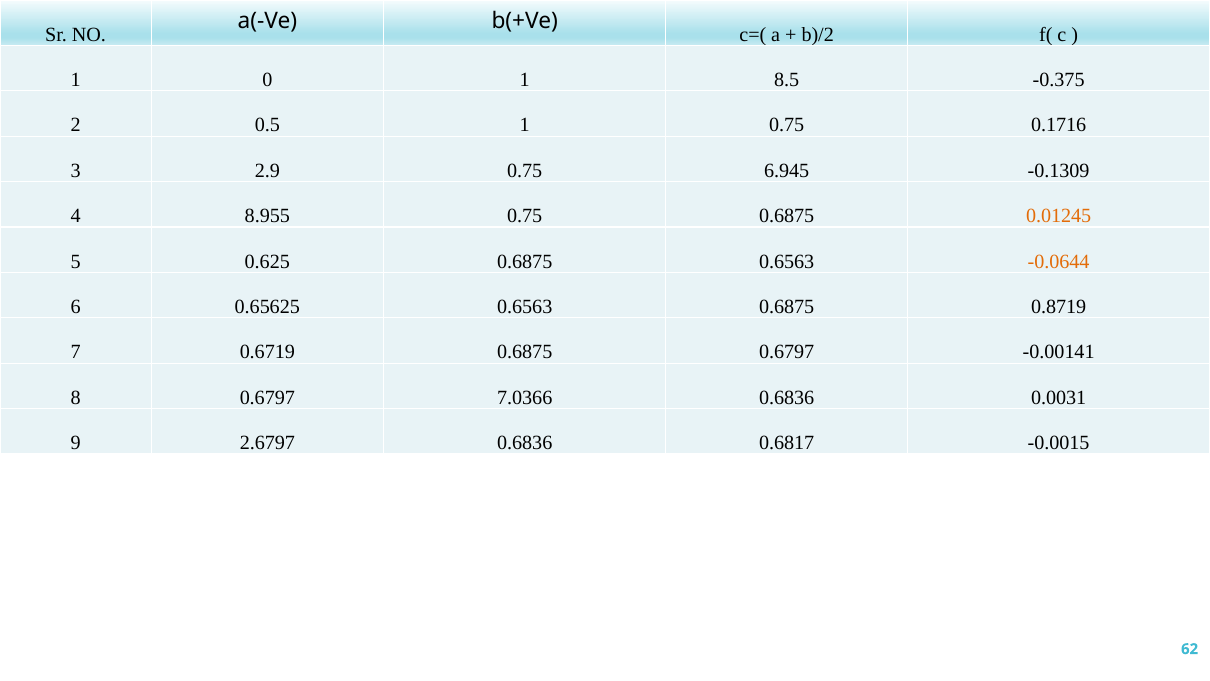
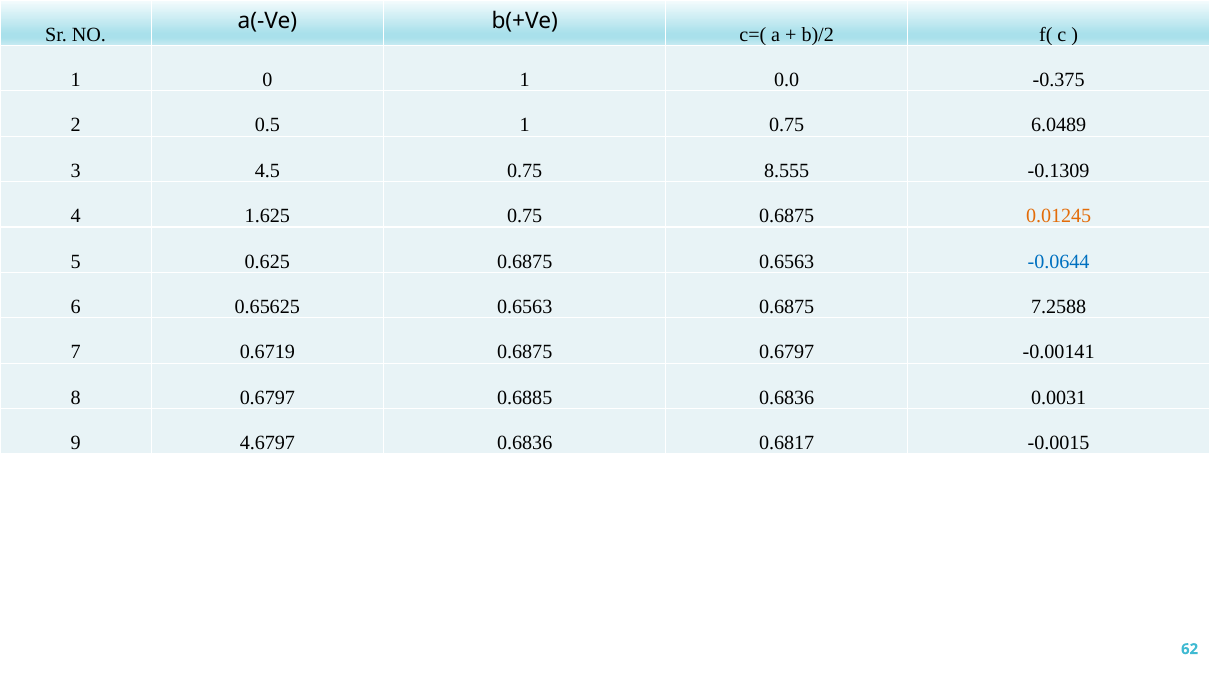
8.5: 8.5 -> 0.0
0.1716: 0.1716 -> 6.0489
2.9: 2.9 -> 4.5
6.945: 6.945 -> 8.555
8.955: 8.955 -> 1.625
-0.0644 colour: orange -> blue
0.8719: 0.8719 -> 7.2588
7.0366: 7.0366 -> 0.6885
2.6797: 2.6797 -> 4.6797
